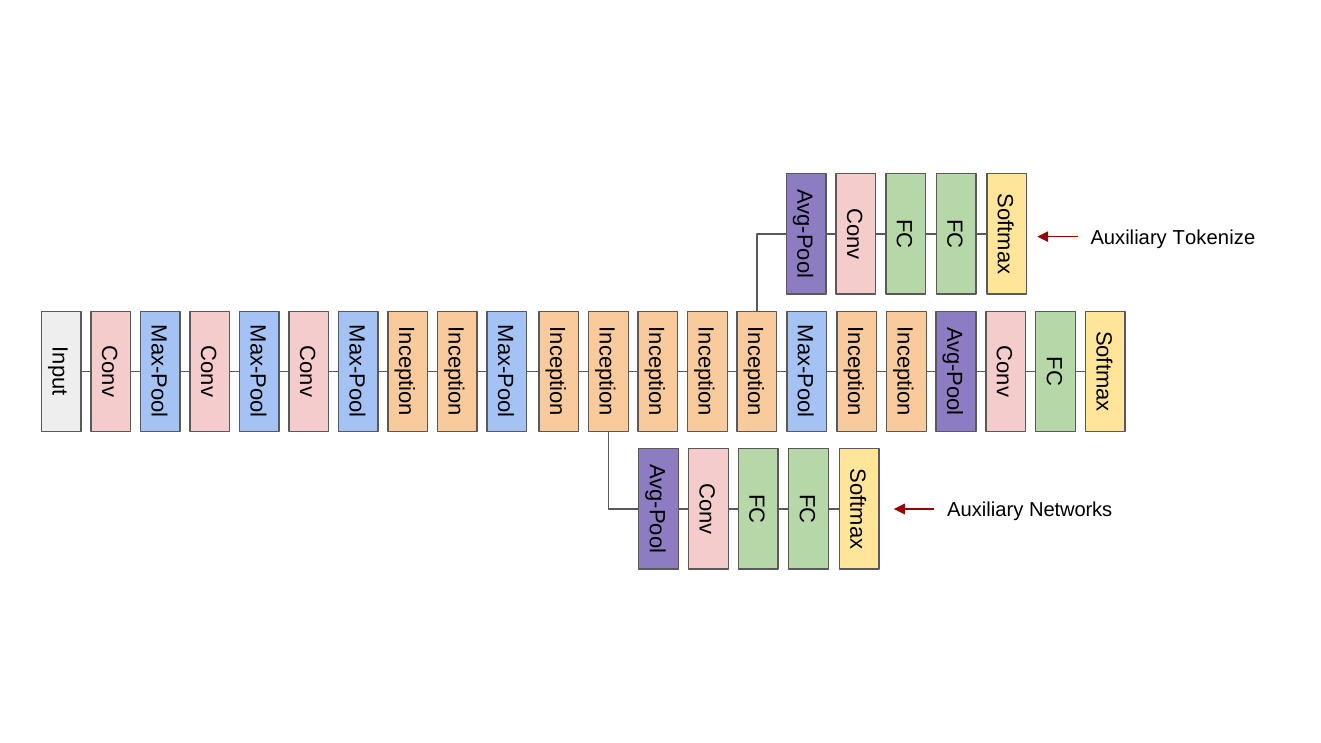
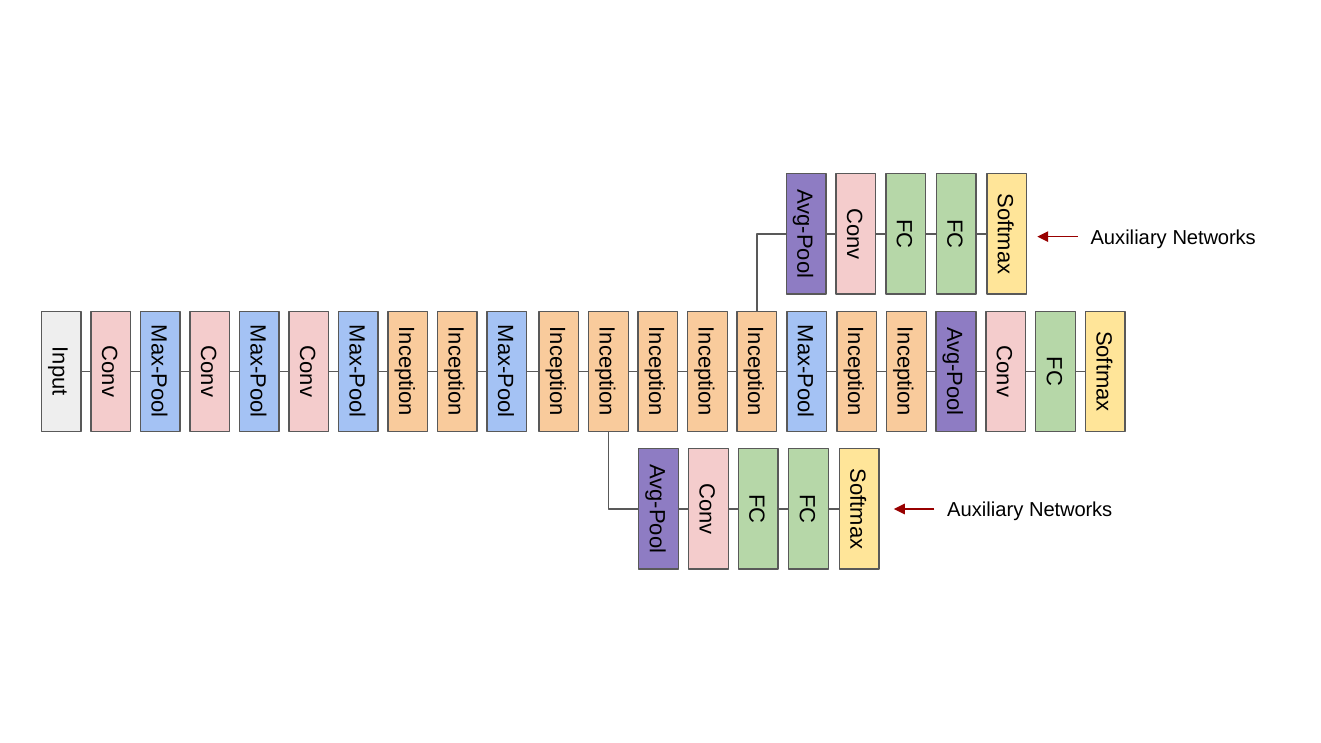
Tokenize at (1214, 238): Tokenize -> Networks
